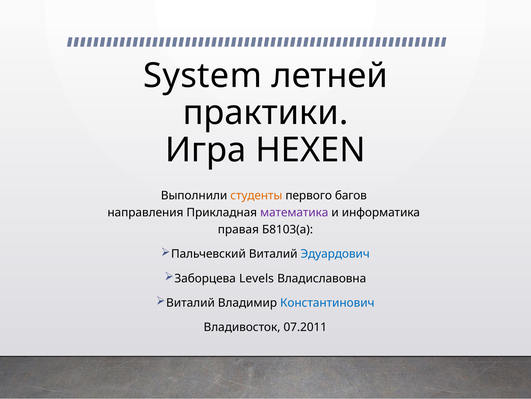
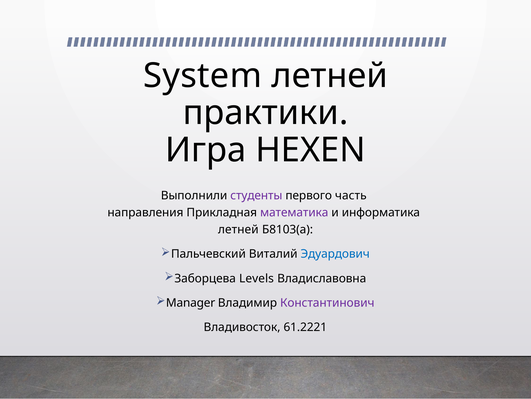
студенты colour: orange -> purple
багов: багов -> часть
правая at (238, 229): правая -> летней
Виталий at (191, 302): Виталий -> Manager
Константинович colour: blue -> purple
07.2011: 07.2011 -> 61.2221
